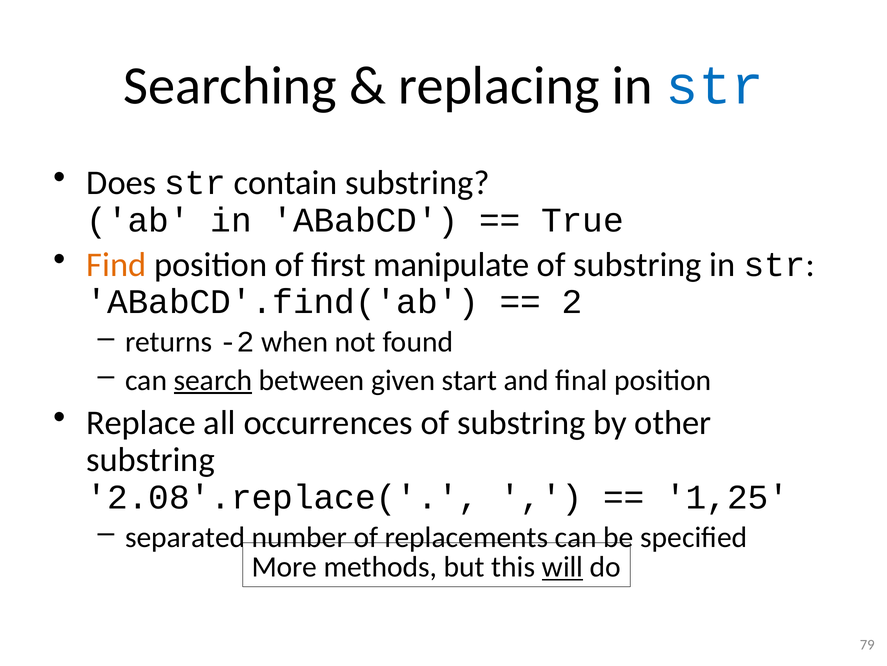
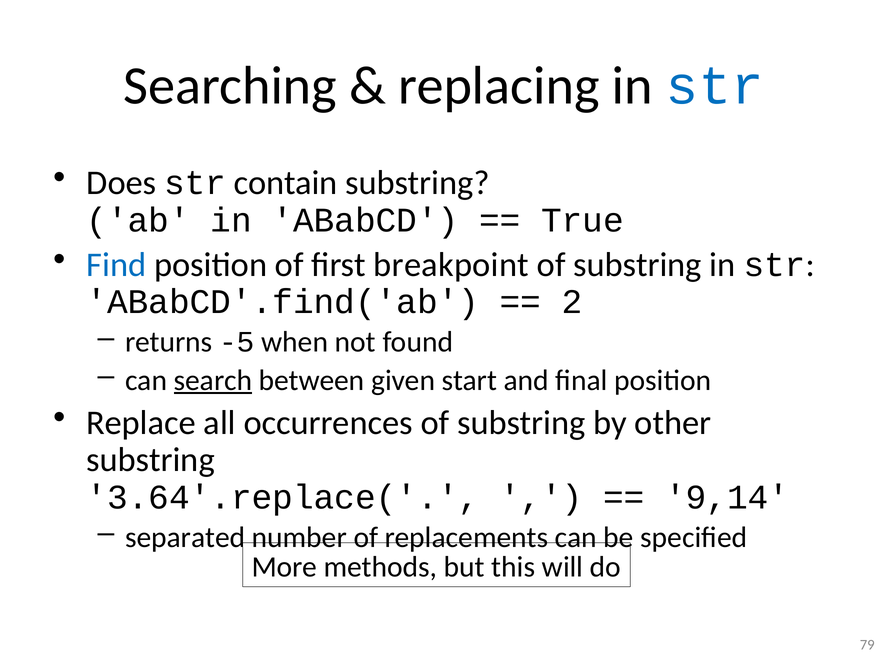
Find colour: orange -> blue
manipulate: manipulate -> breakpoint
-2: -2 -> -5
2.08'.replace(: 2.08'.replace( -> 3.64'.replace(
1,25: 1,25 -> 9,14
will underline: present -> none
